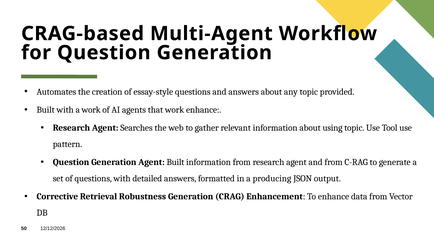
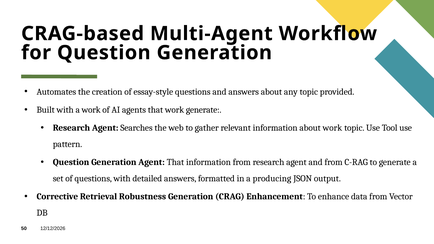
work enhance: enhance -> generate
about using: using -> work
Agent Built: Built -> That
